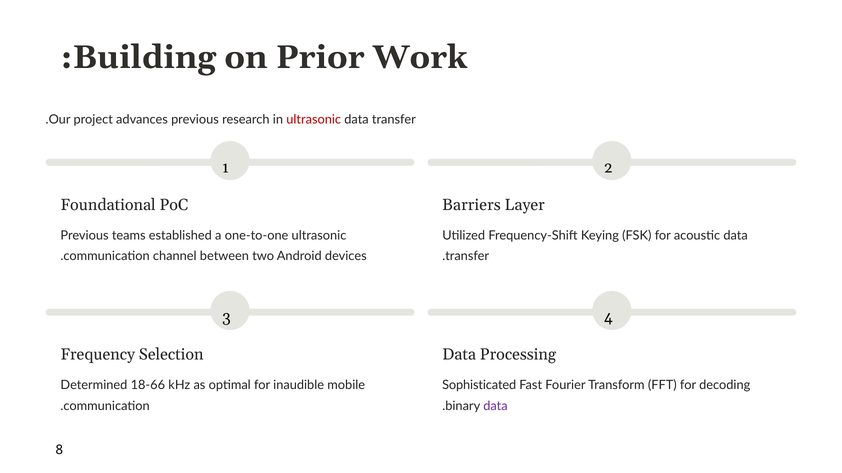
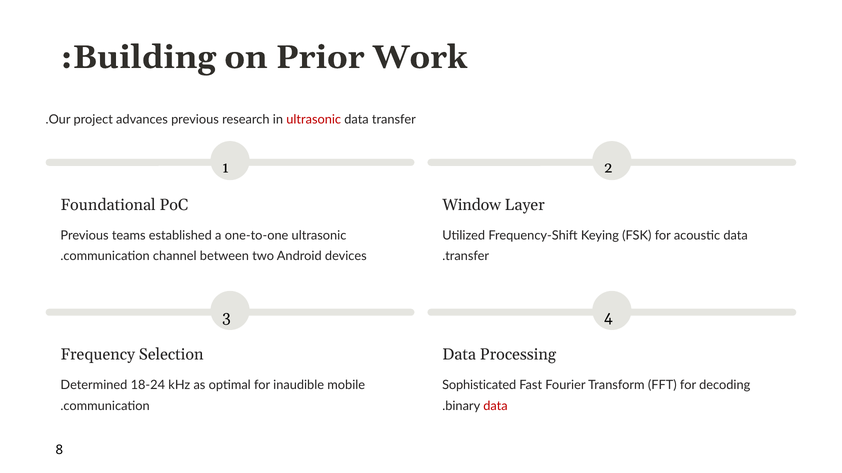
Barriers: Barriers -> Window
18-66: 18-66 -> 18-24
data at (495, 407) colour: purple -> red
